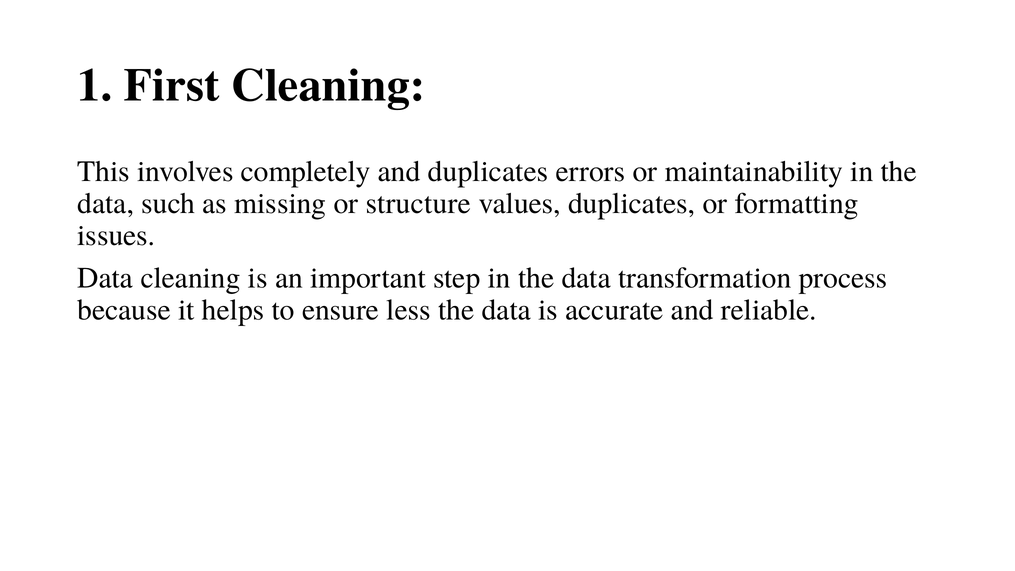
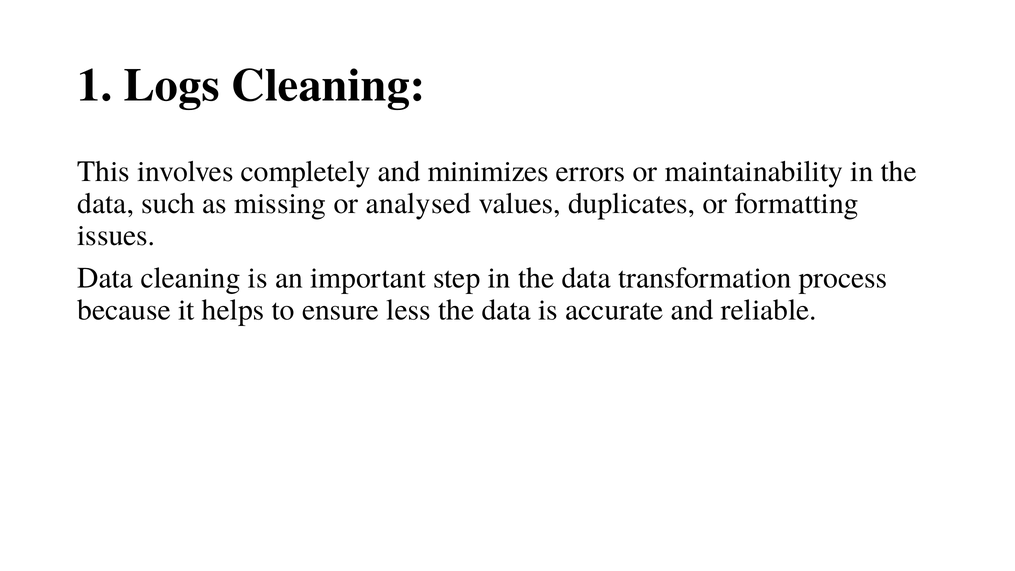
First: First -> Logs
and duplicates: duplicates -> minimizes
structure: structure -> analysed
